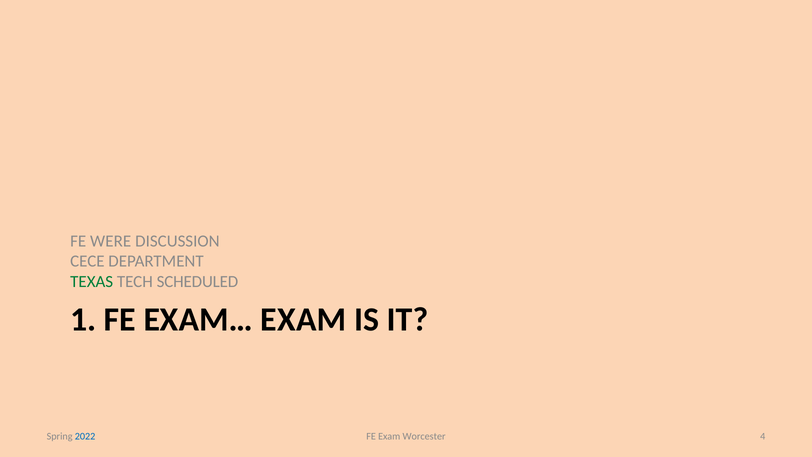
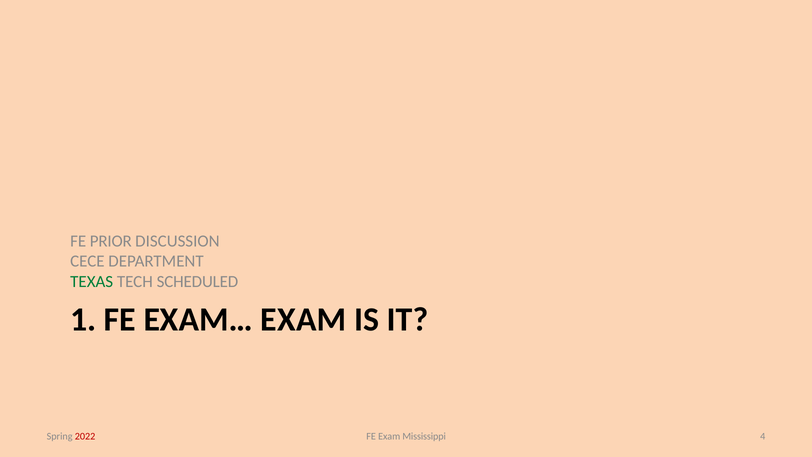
WERE: WERE -> PRIOR
Worcester: Worcester -> Mississippi
2022 colour: blue -> red
